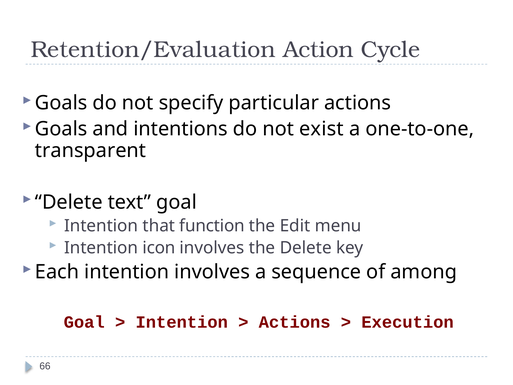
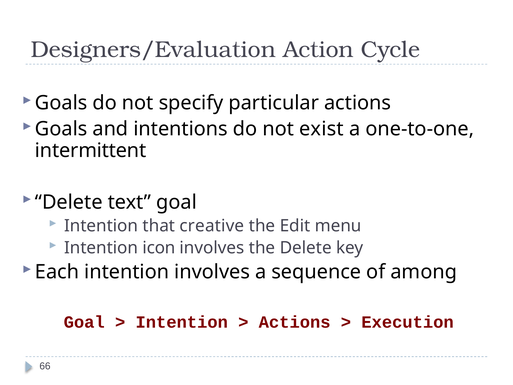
Retention/Evaluation: Retention/Evaluation -> Designers/Evaluation
transparent: transparent -> intermittent
function: function -> creative
